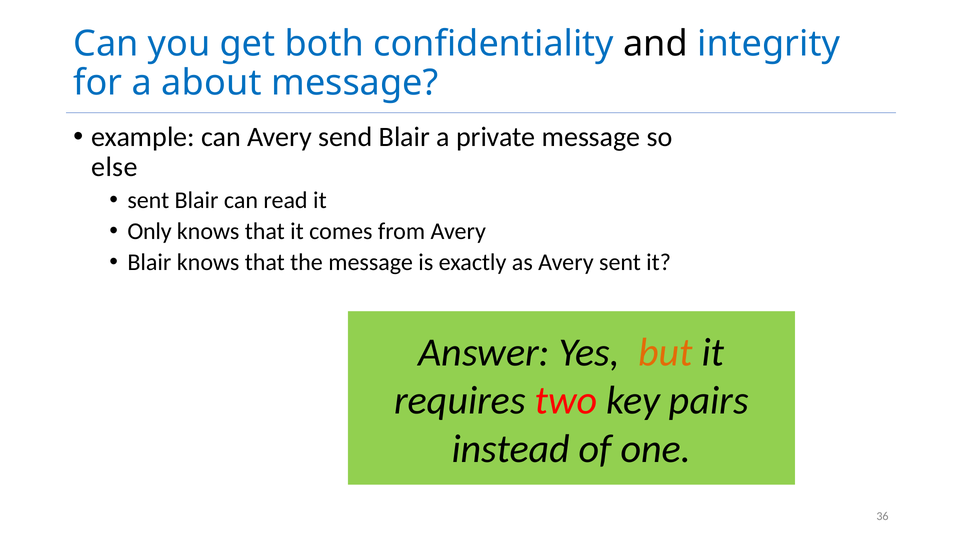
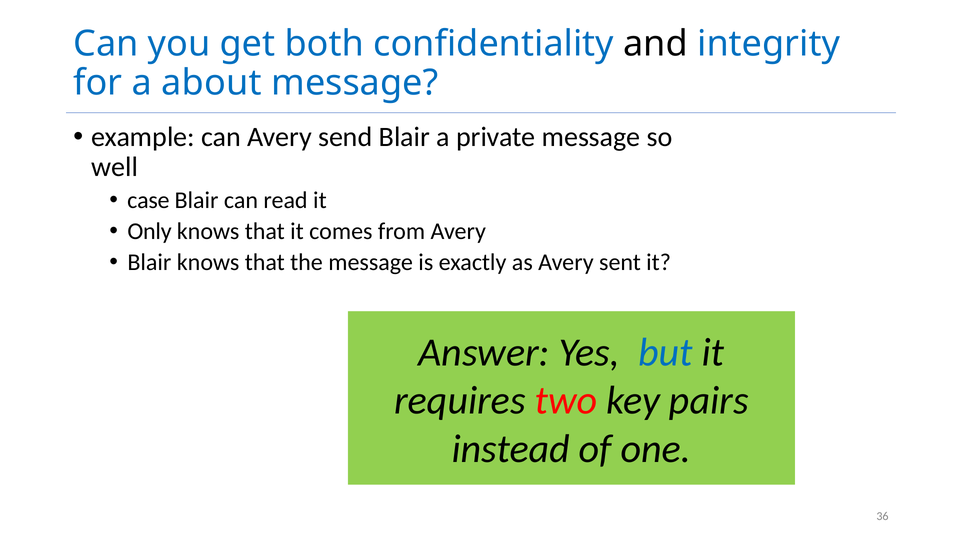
else: else -> well
sent at (148, 200): sent -> case
but colour: orange -> blue
